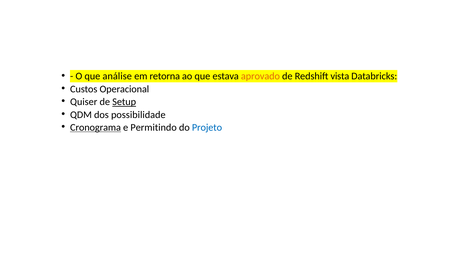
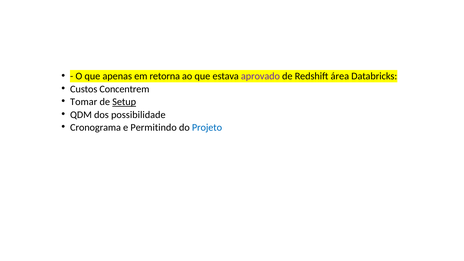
análise: análise -> apenas
aprovado colour: orange -> purple
vista: vista -> área
Operacional: Operacional -> Concentrem
Quiser: Quiser -> Tomar
Cronograma underline: present -> none
